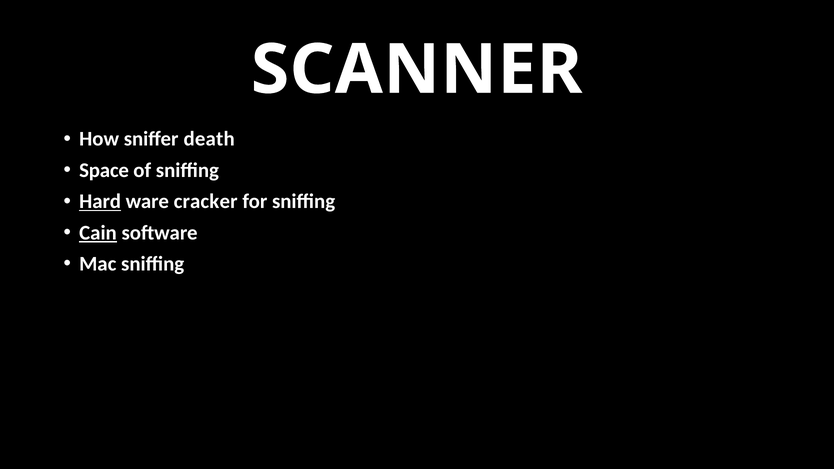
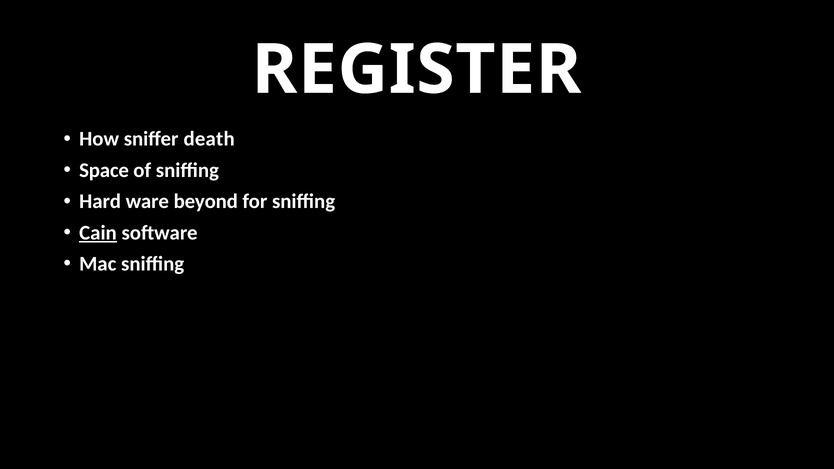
SCANNER: SCANNER -> REGISTER
Hard underline: present -> none
cracker: cracker -> beyond
